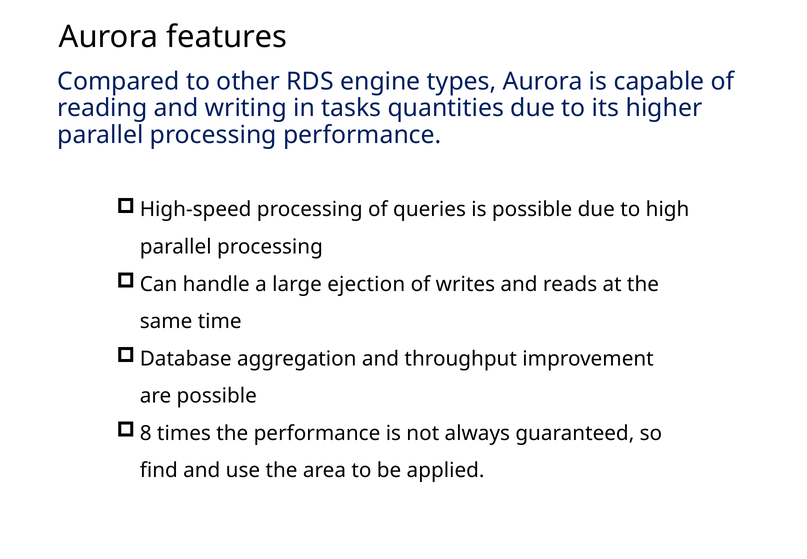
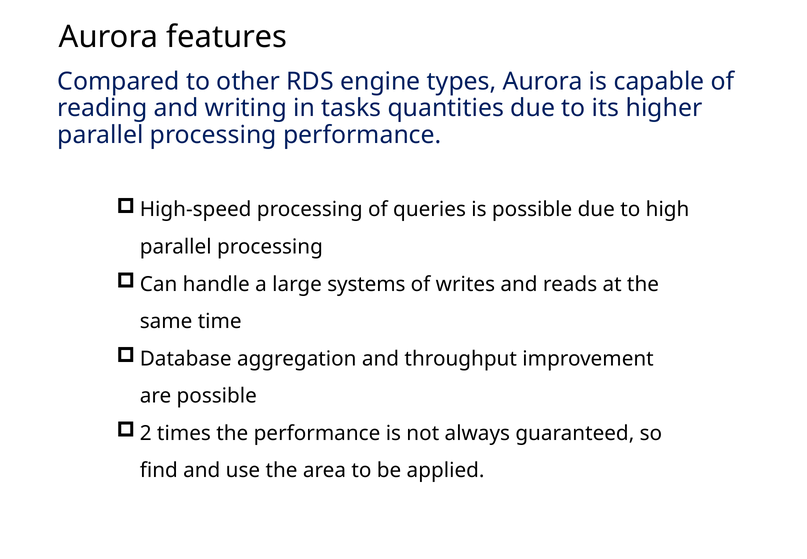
ejection: ejection -> systems
8: 8 -> 2
